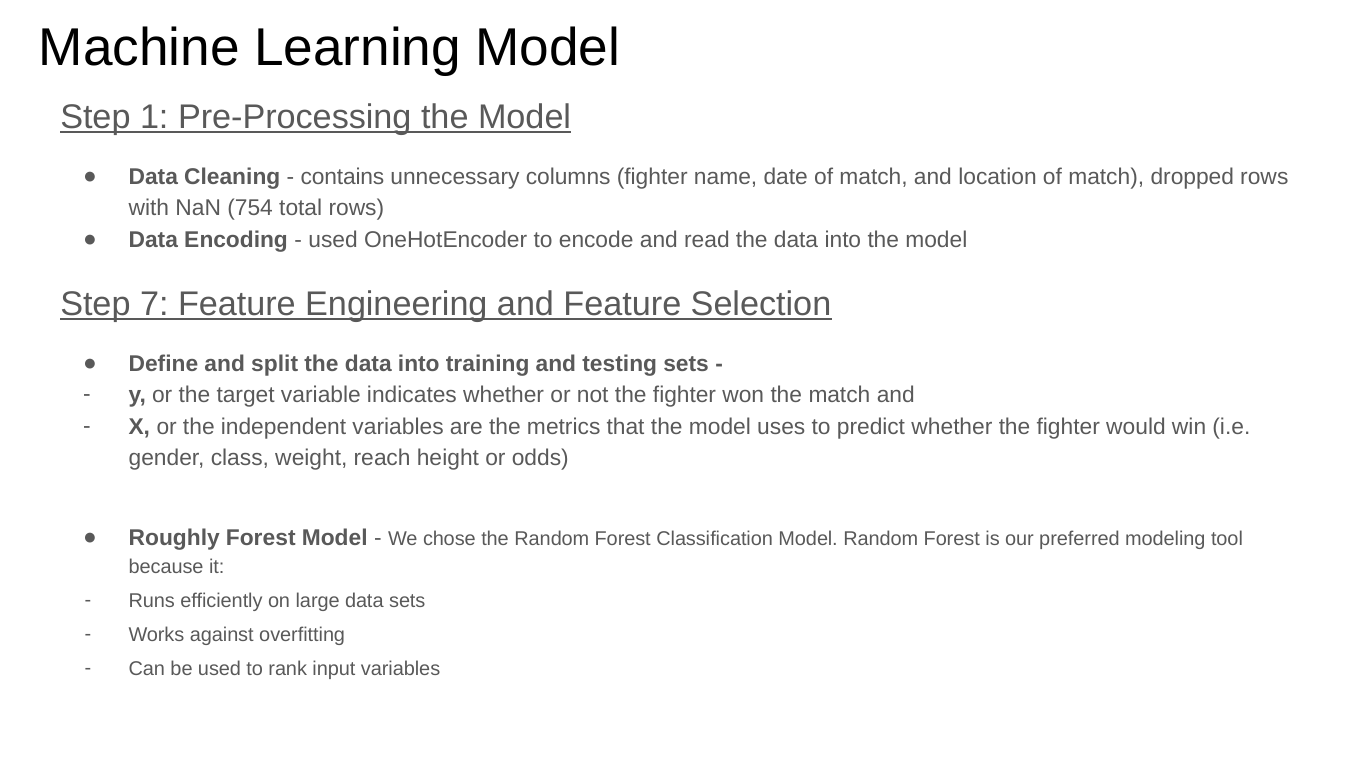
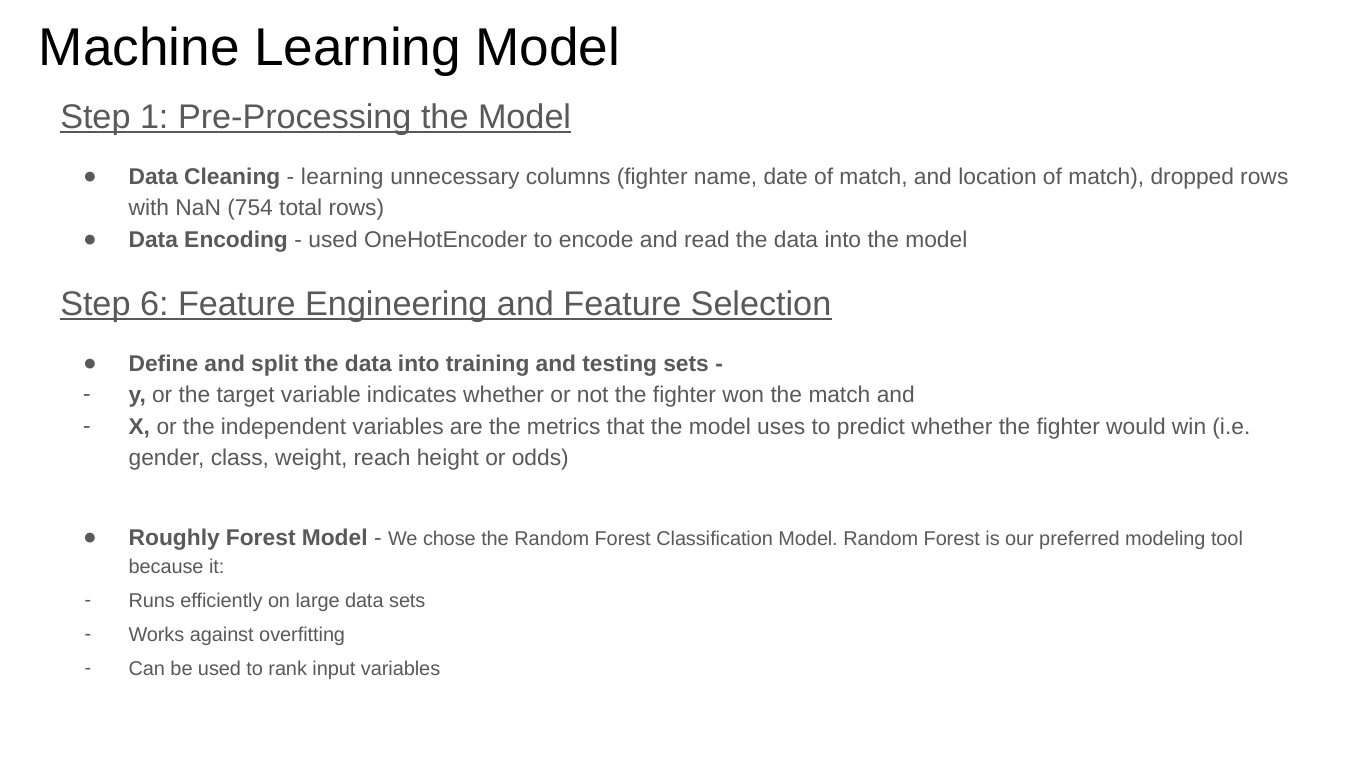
contains at (342, 177): contains -> learning
7: 7 -> 6
